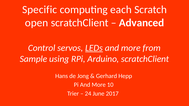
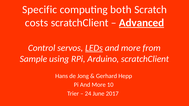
each: each -> both
open: open -> costs
Advanced underline: none -> present
